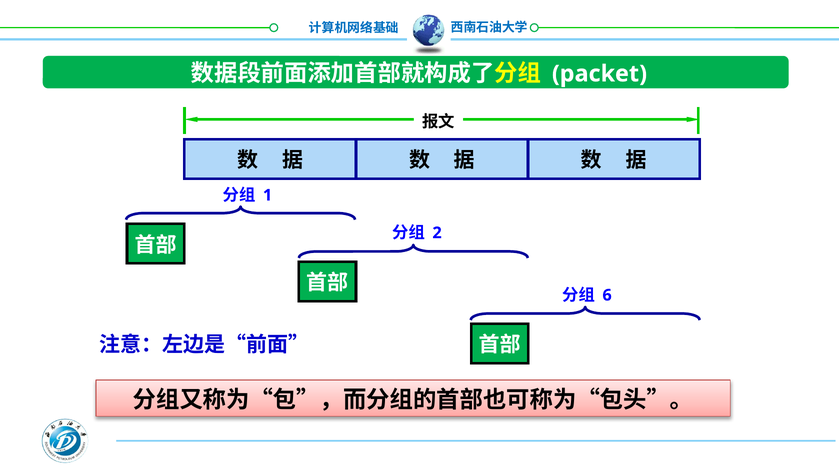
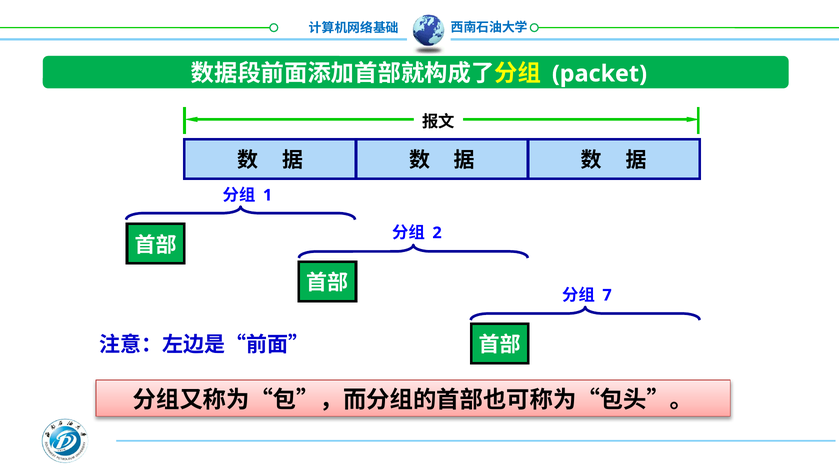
6: 6 -> 7
